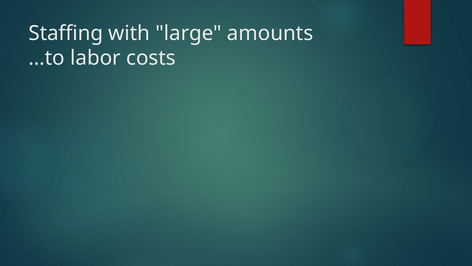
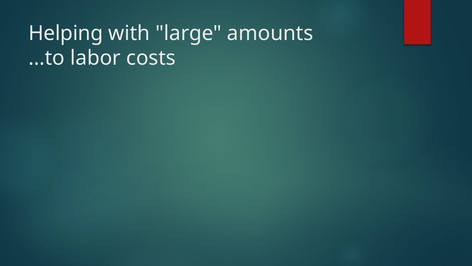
Staffing: Staffing -> Helping
